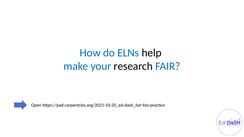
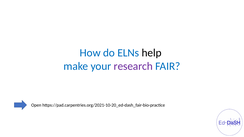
research colour: black -> purple
